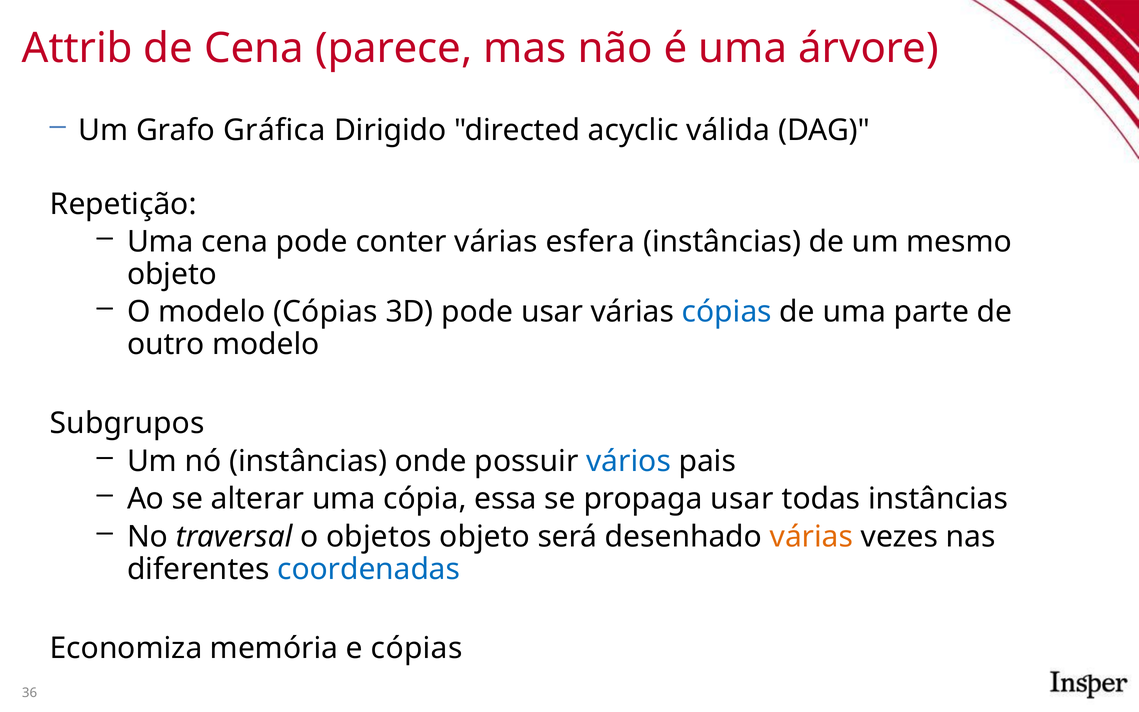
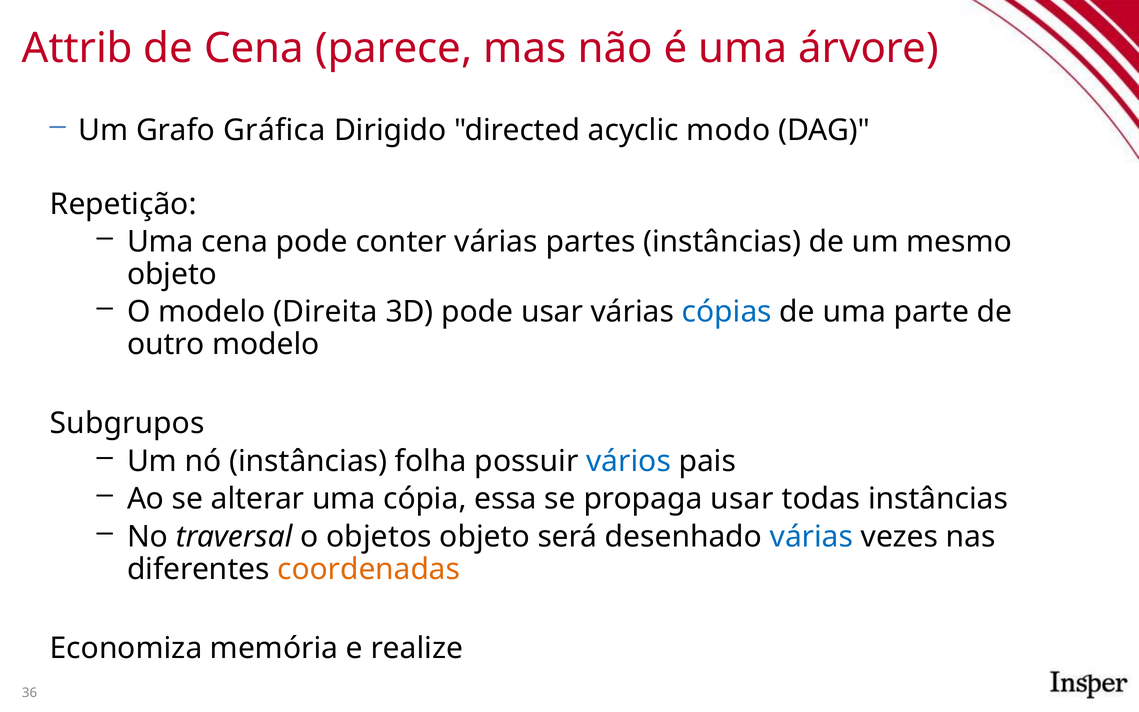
válida: válida -> modo
esfera: esfera -> partes
modelo Cópias: Cópias -> Direita
onde: onde -> folha
várias at (811, 537) colour: orange -> blue
coordenadas colour: blue -> orange
e cópias: cópias -> realize
